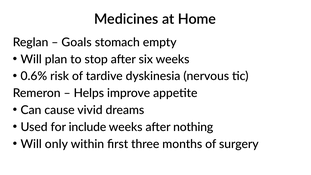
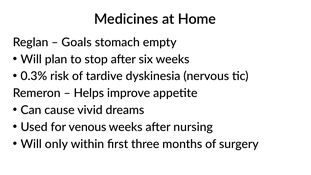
0.6%: 0.6% -> 0.3%
include: include -> venous
nothing: nothing -> nursing
